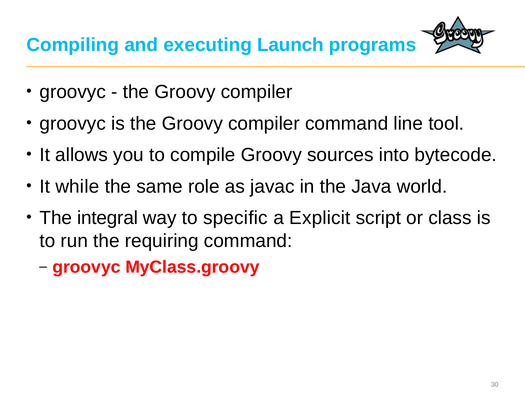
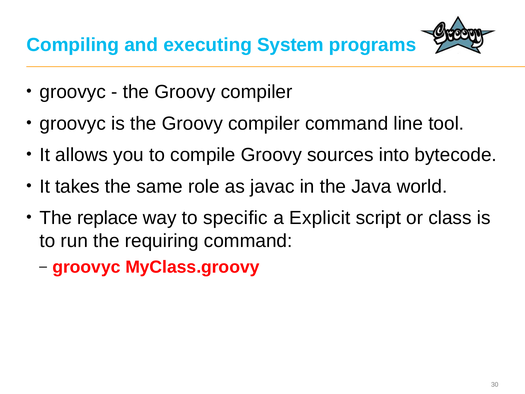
Launch: Launch -> System
while: while -> takes
integral: integral -> replace
